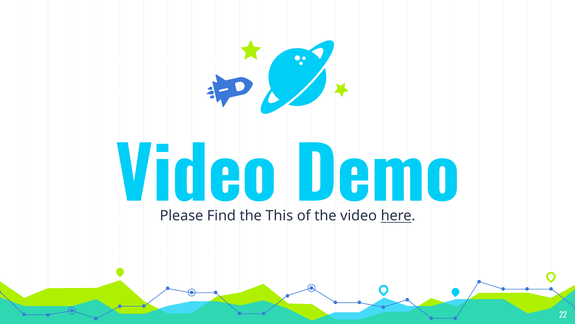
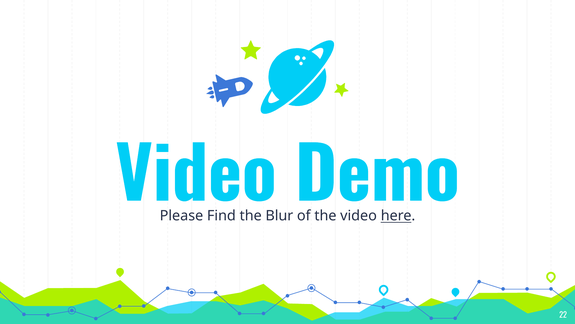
This: This -> Blur
